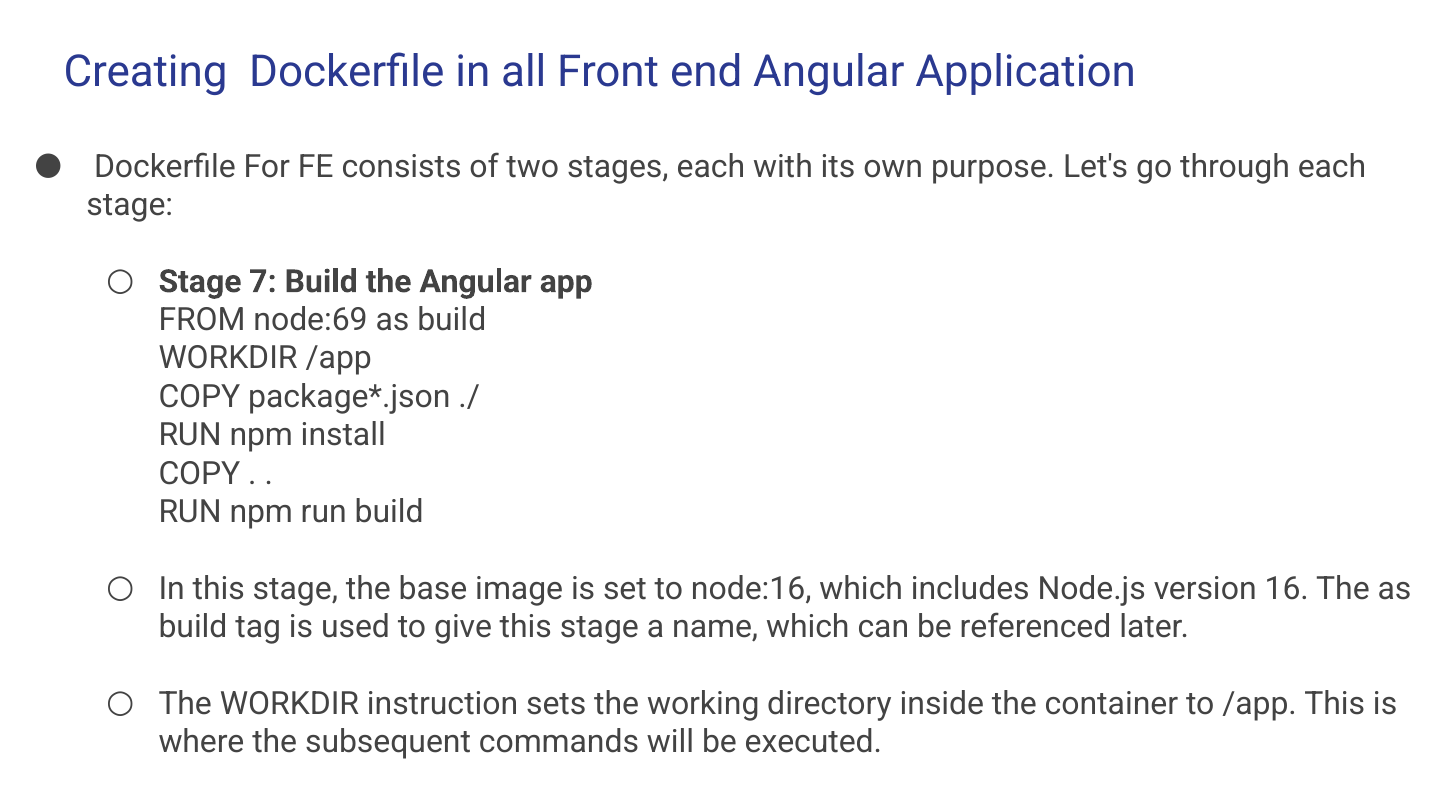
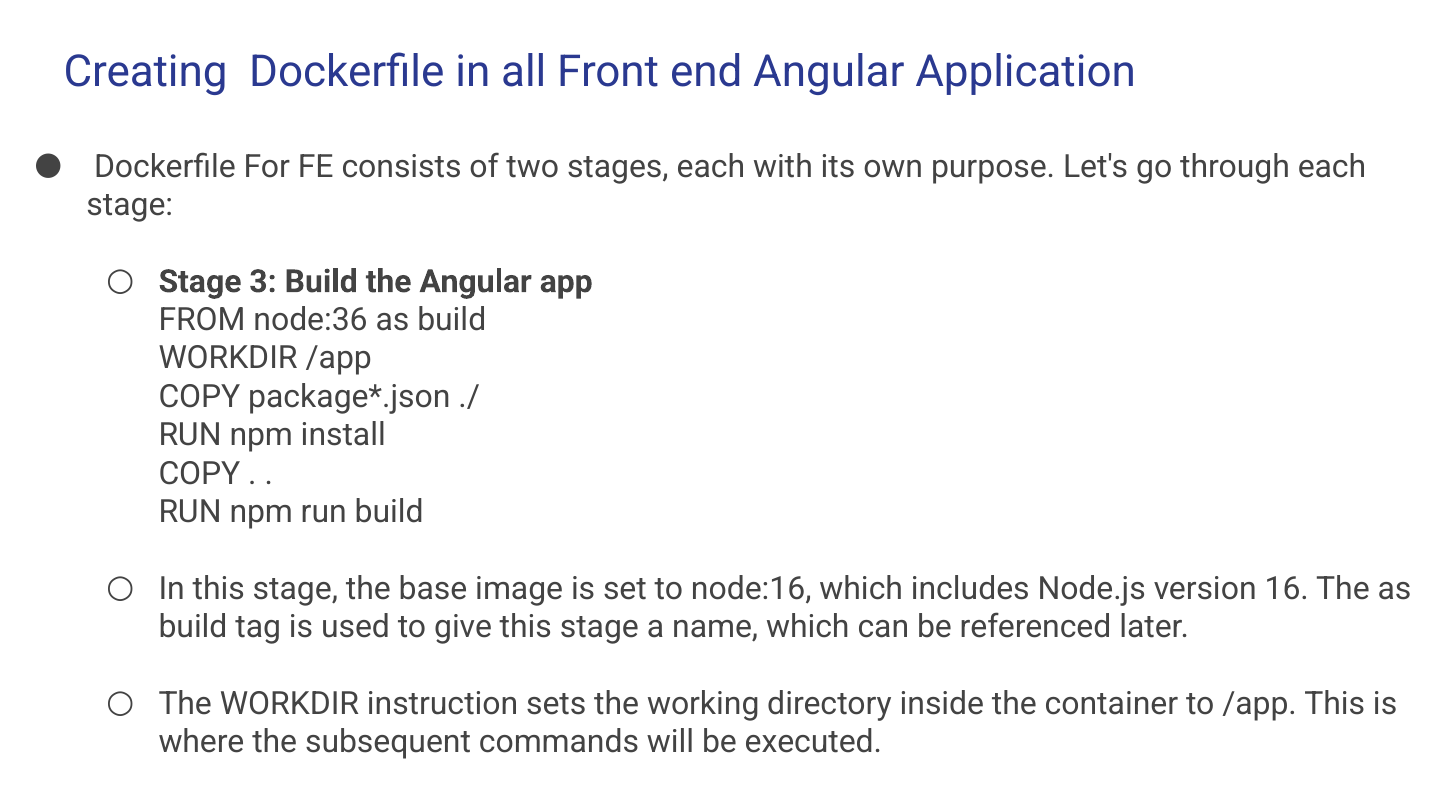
7: 7 -> 3
node:69: node:69 -> node:36
